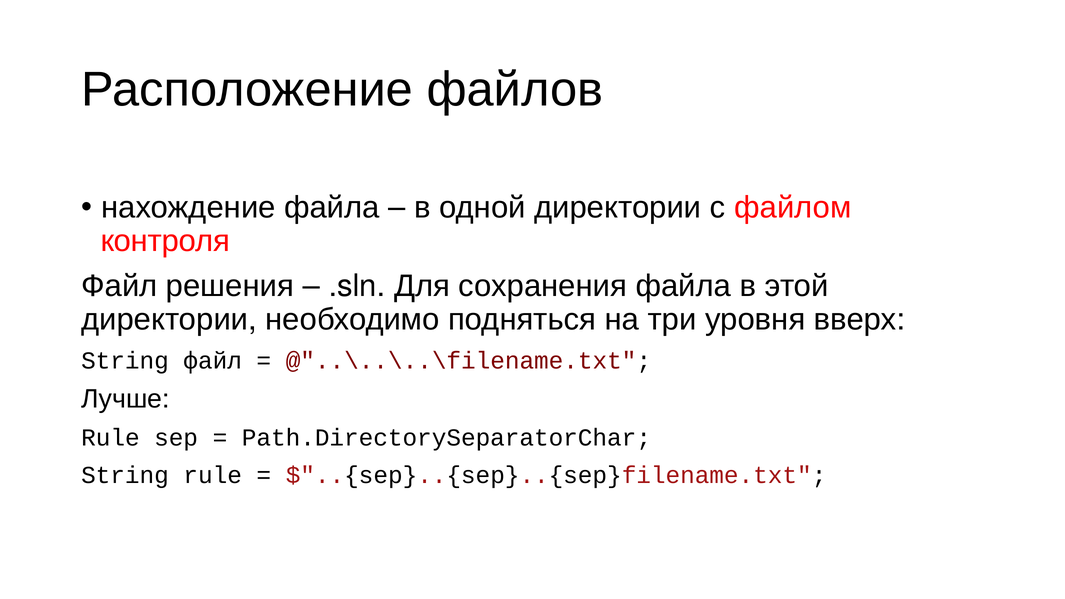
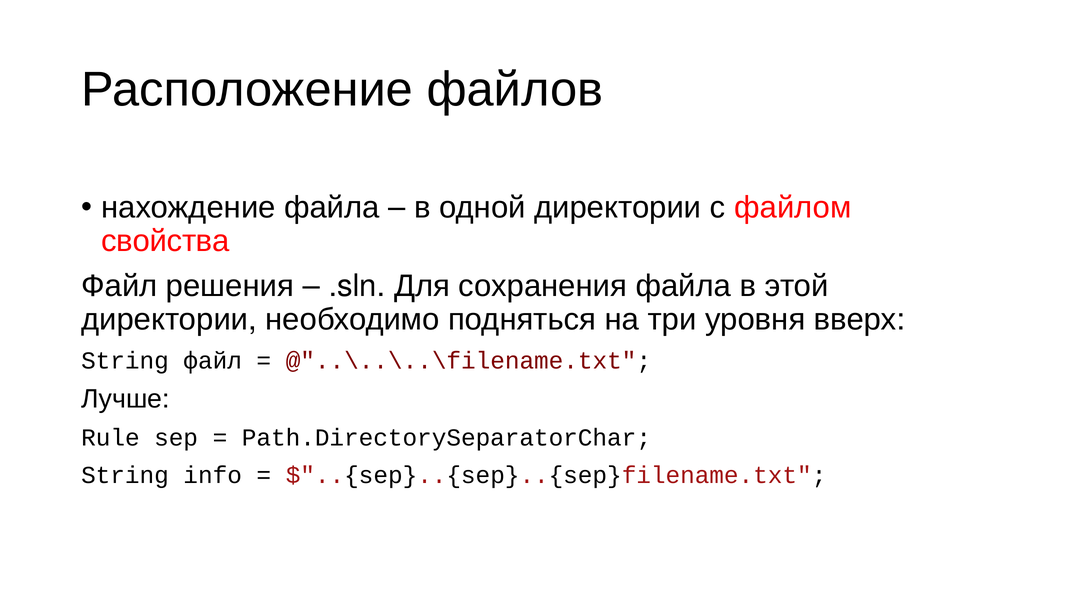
контроля: контроля -> свойства
String rule: rule -> info
